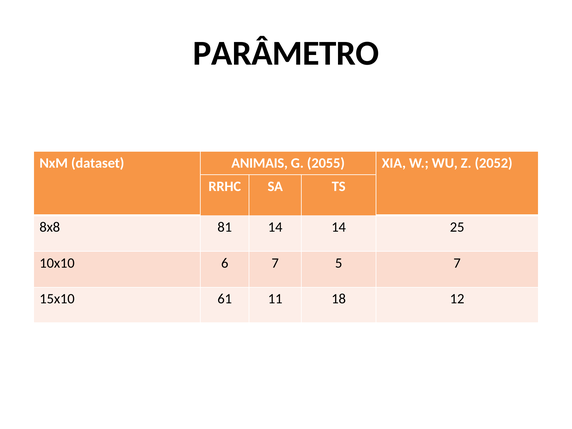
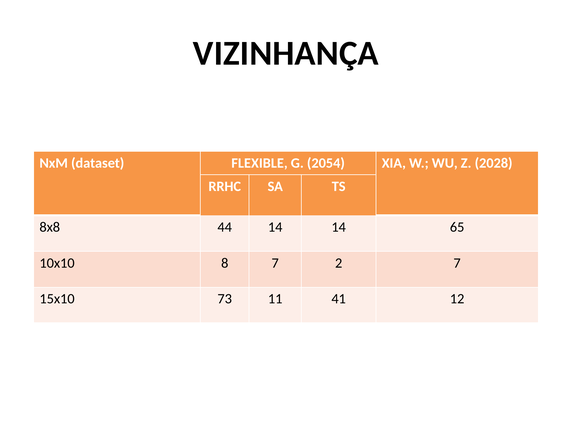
PARÂMETRO: PARÂMETRO -> VIZINHANÇA
ANIMAIS: ANIMAIS -> FLEXIBLE
2055: 2055 -> 2054
2052: 2052 -> 2028
81: 81 -> 44
25: 25 -> 65
6: 6 -> 8
5: 5 -> 2
61: 61 -> 73
18: 18 -> 41
